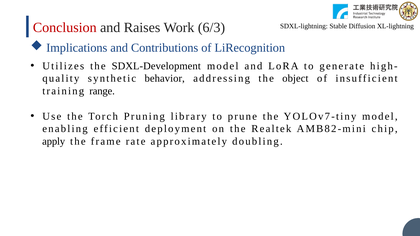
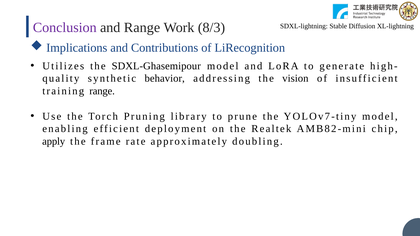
Conclusion colour: red -> purple
and Raises: Raises -> Range
6/3: 6/3 -> 8/3
SDXL-Development: SDXL-Development -> SDXL-Ghasemipour
object: object -> vision
